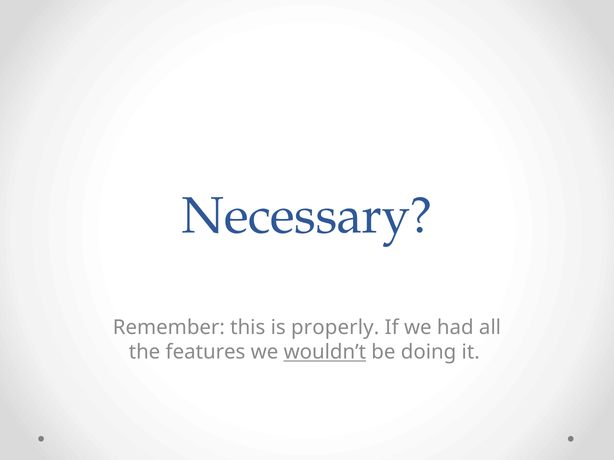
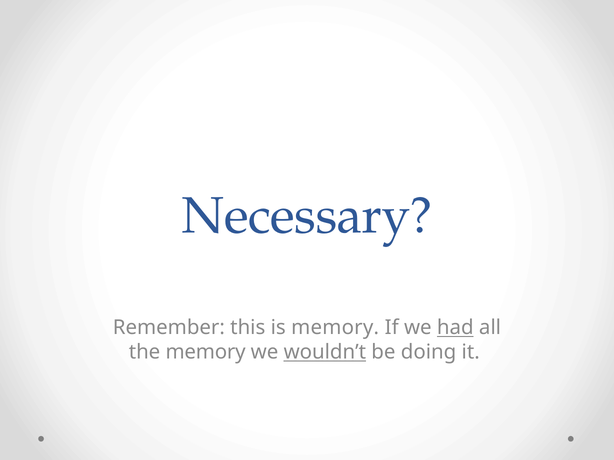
is properly: properly -> memory
had underline: none -> present
the features: features -> memory
